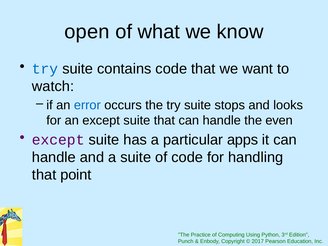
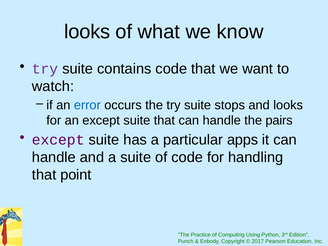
open at (87, 32): open -> looks
try at (45, 69) colour: blue -> purple
even: even -> pairs
